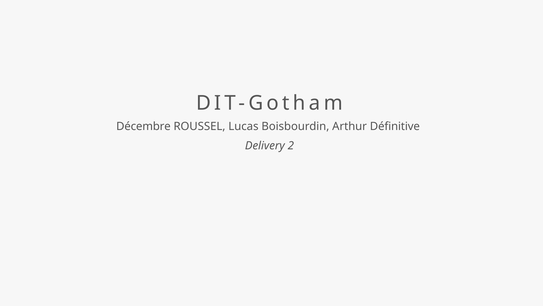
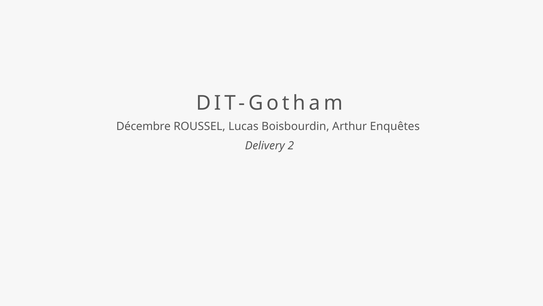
Définitive: Définitive -> Enquêtes
